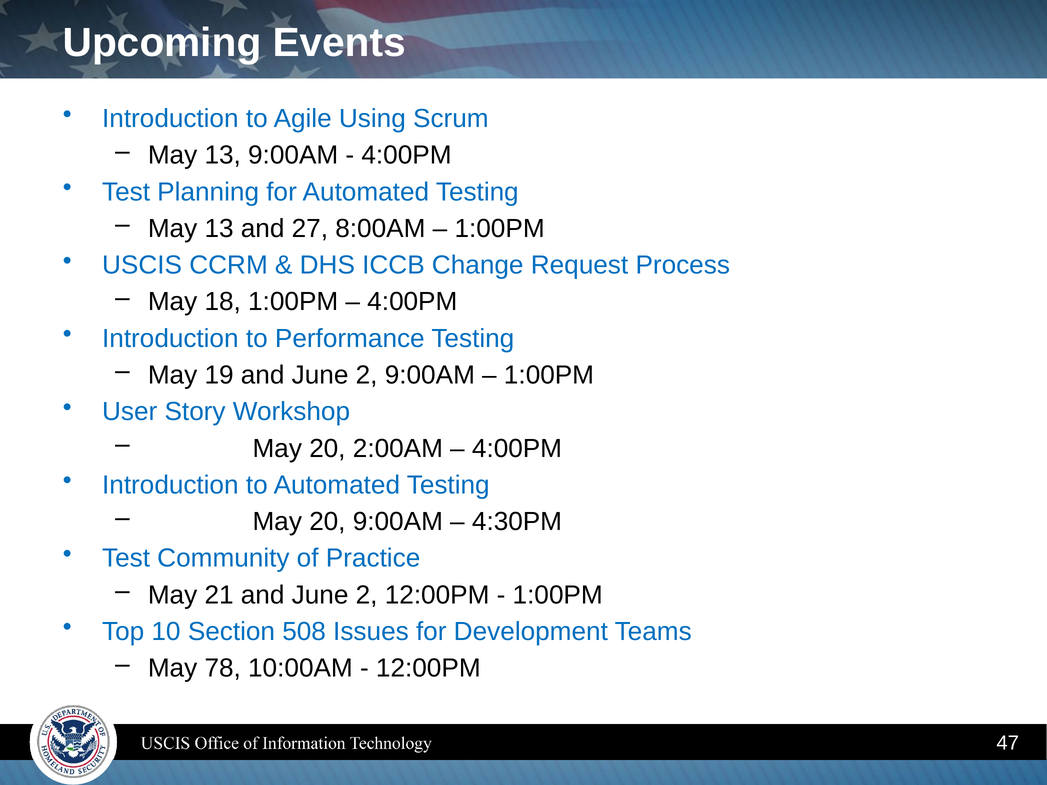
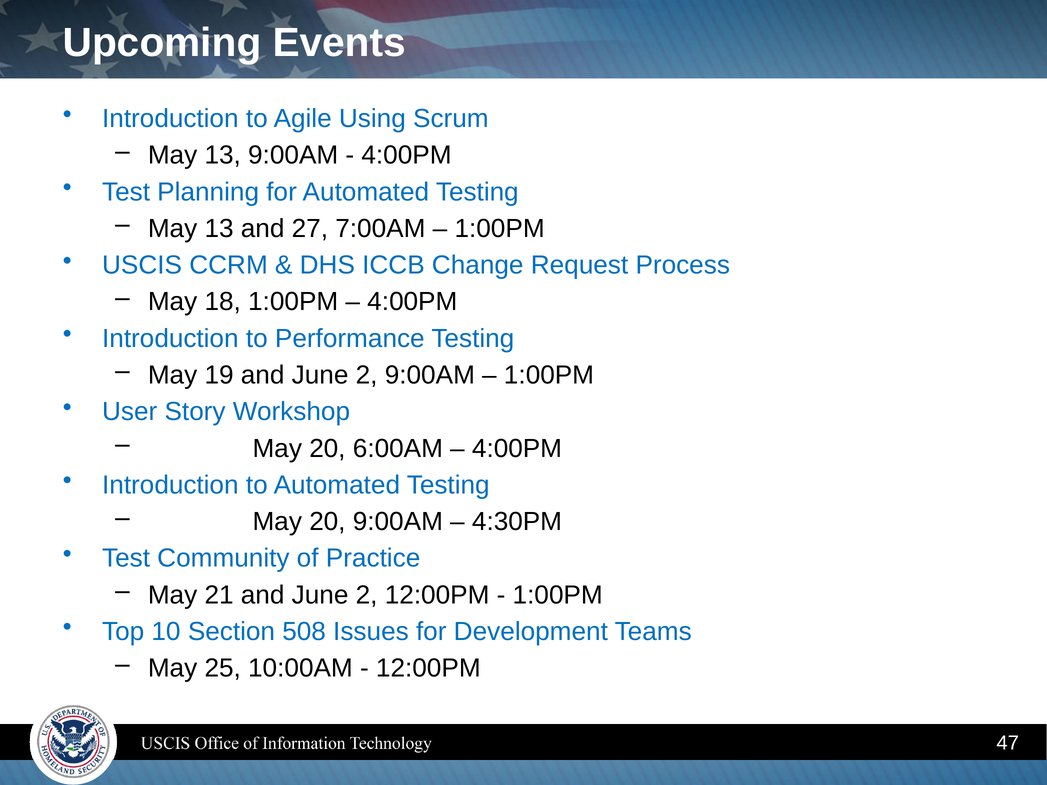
8:00AM: 8:00AM -> 7:00AM
2:00AM: 2:00AM -> 6:00AM
78: 78 -> 25
